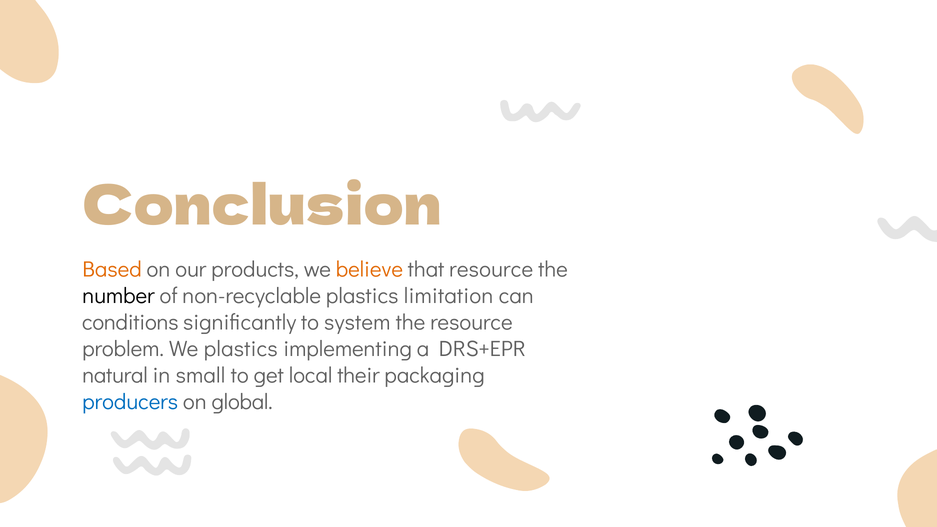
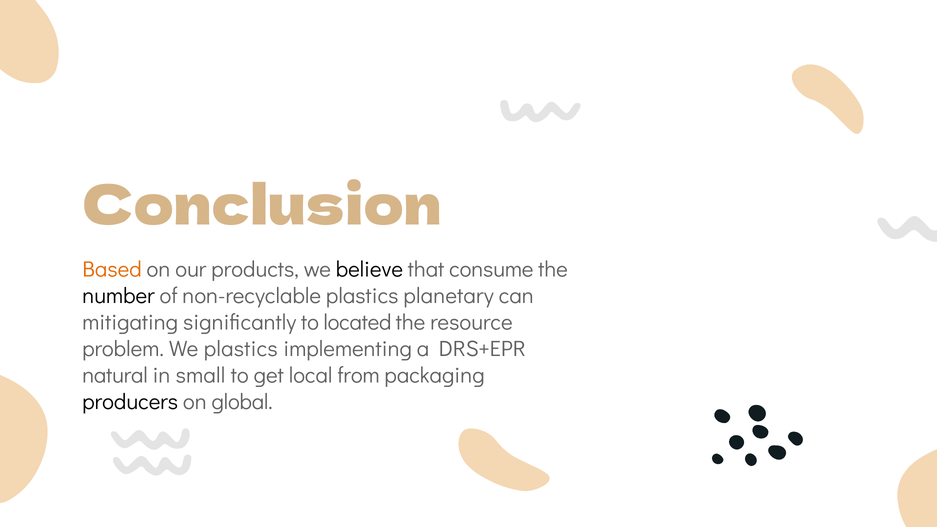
believe colour: orange -> black
that resource: resource -> consume
limitation: limitation -> planetary
conditions: conditions -> mitigating
system: system -> located
their: their -> from
producers colour: blue -> black
